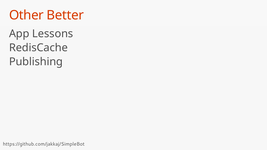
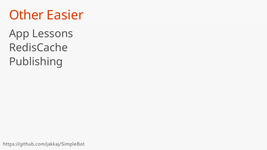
Better: Better -> Easier
